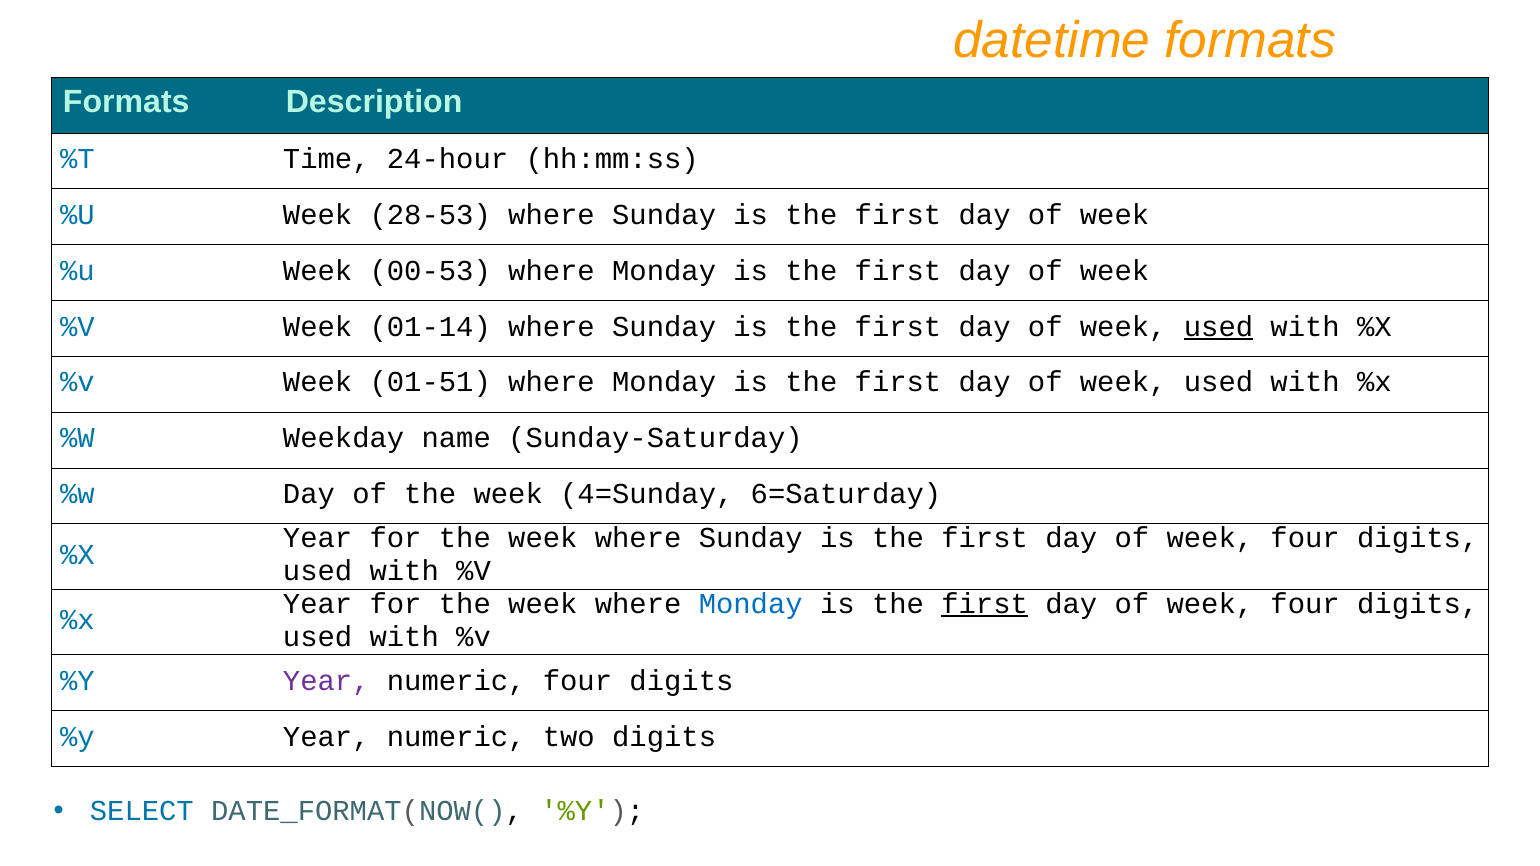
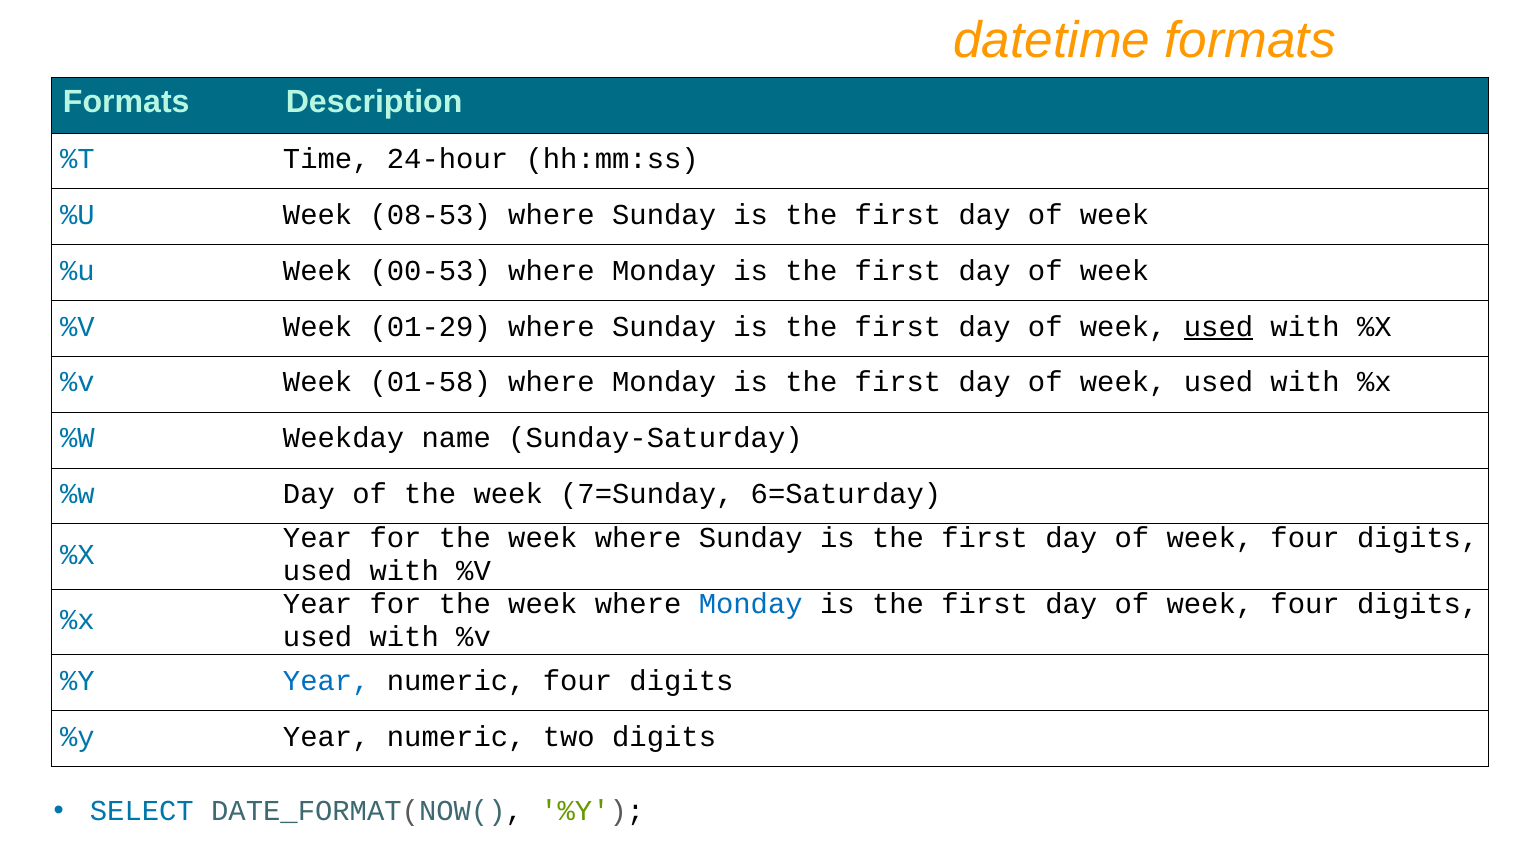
28-53: 28-53 -> 08-53
01-14: 01-14 -> 01-29
01-51: 01-51 -> 01-58
4=Sunday: 4=Sunday -> 7=Sunday
first at (985, 604) underline: present -> none
Year at (326, 681) colour: purple -> blue
